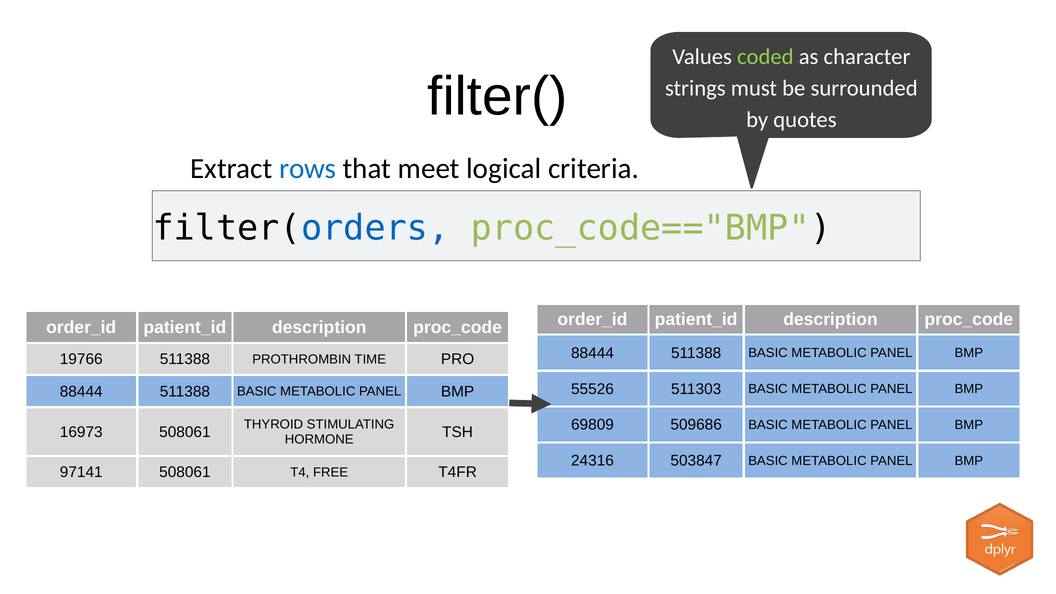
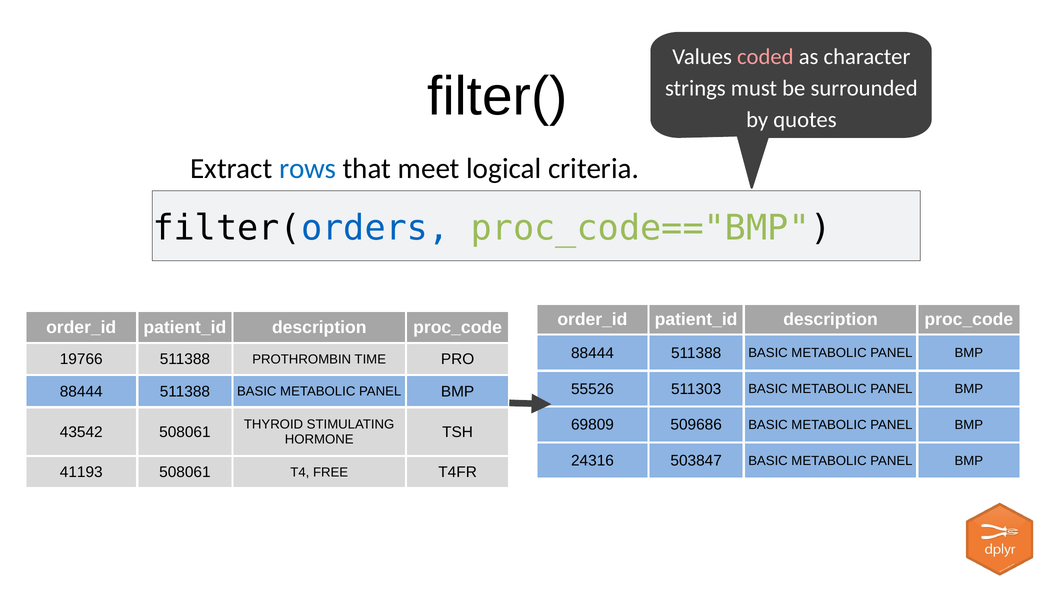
coded colour: light green -> pink
16973: 16973 -> 43542
97141: 97141 -> 41193
